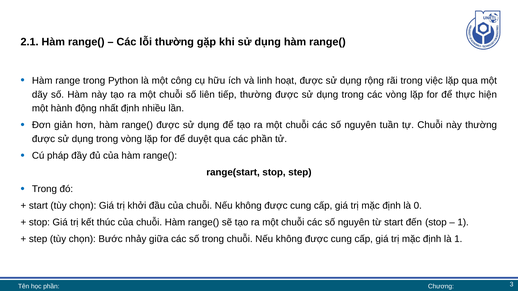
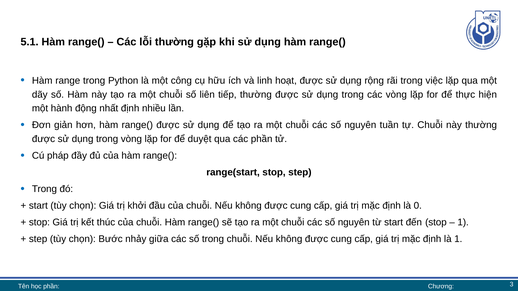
2.1: 2.1 -> 5.1
